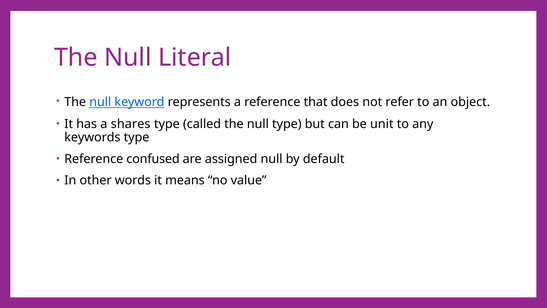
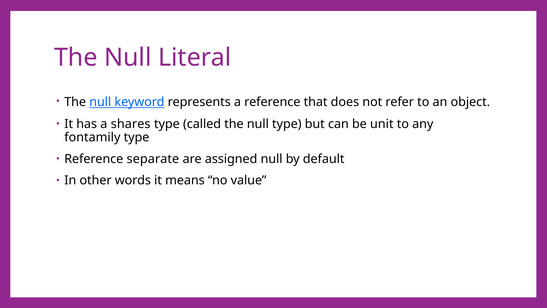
keywords: keywords -> fontamily
confused: confused -> separate
